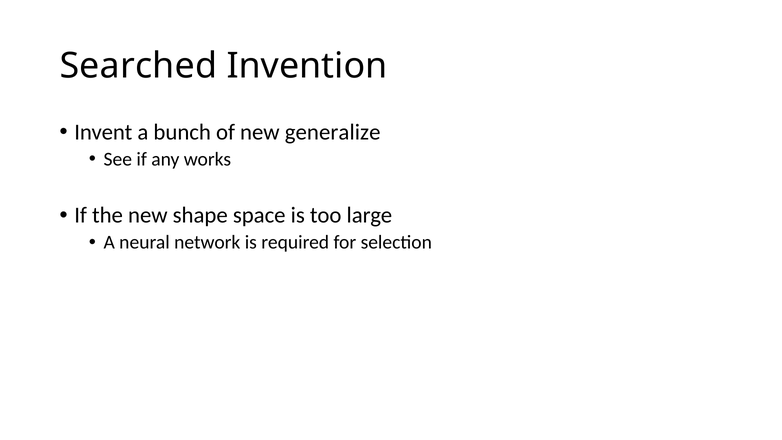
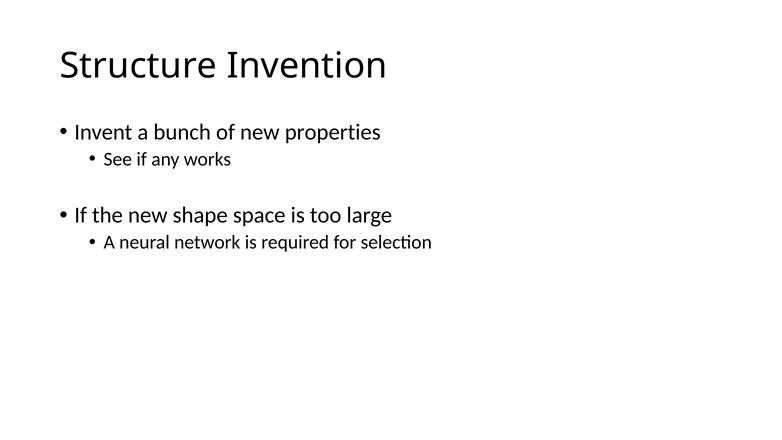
Searched: Searched -> Structure
generalize: generalize -> properties
